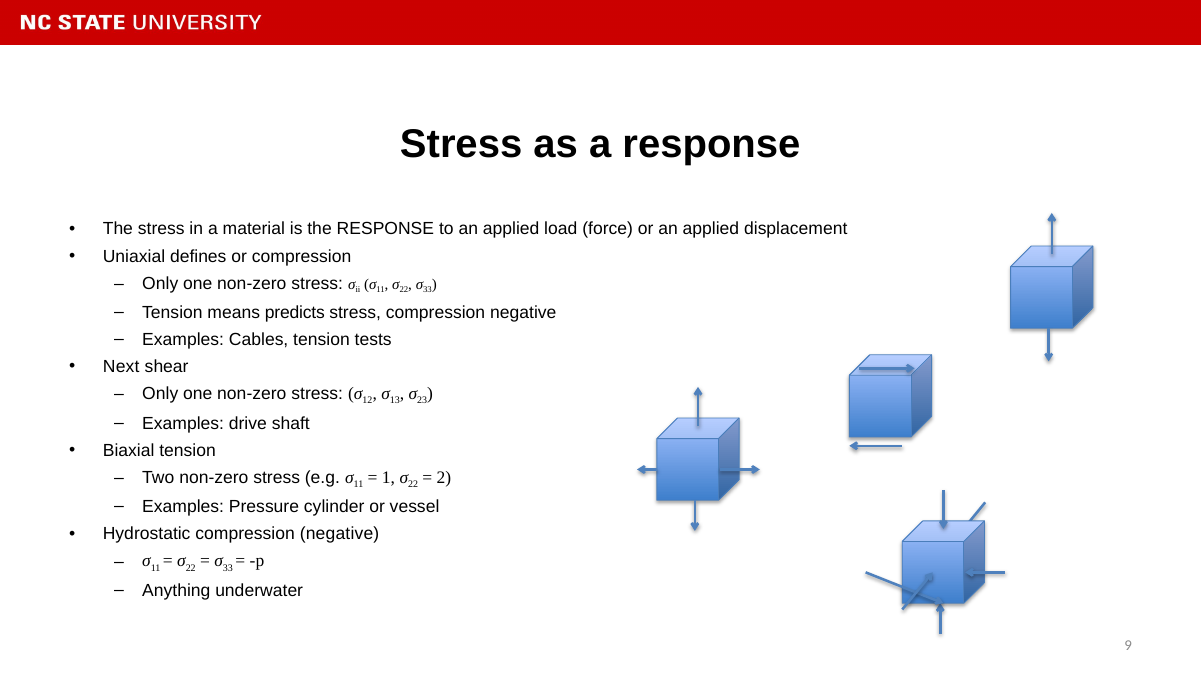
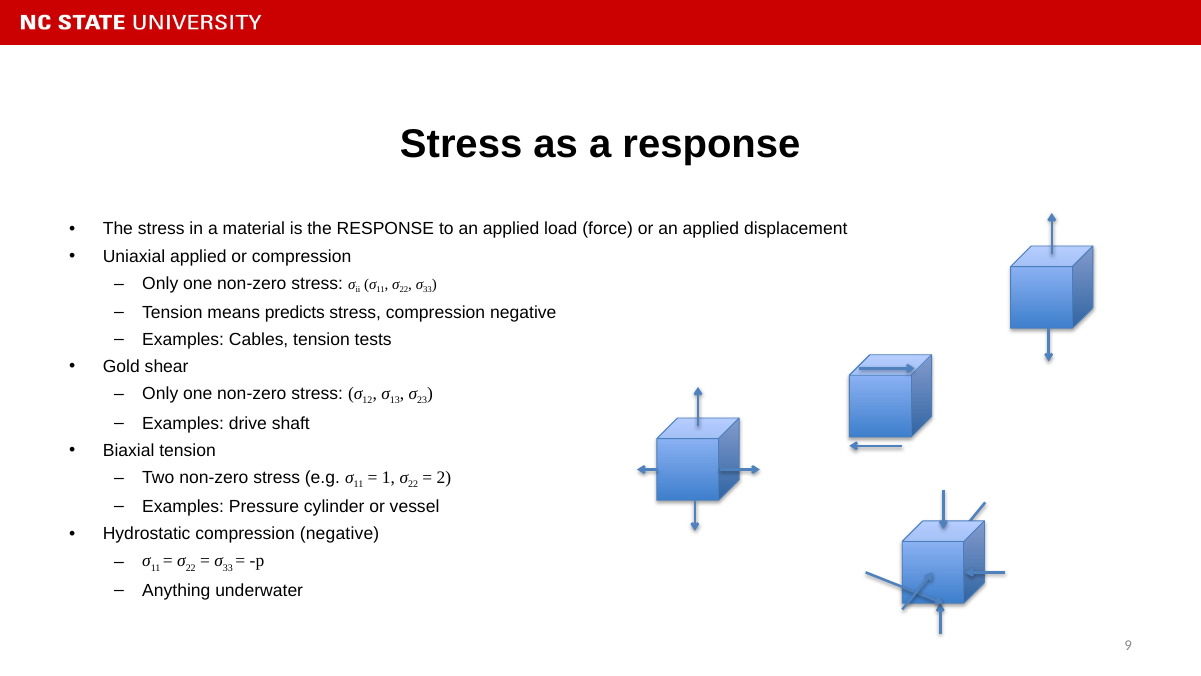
Uniaxial defines: defines -> applied
Next: Next -> Gold
